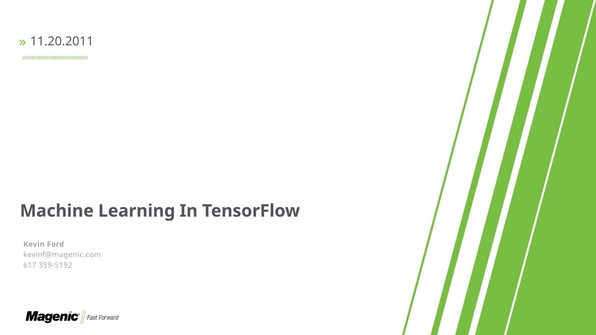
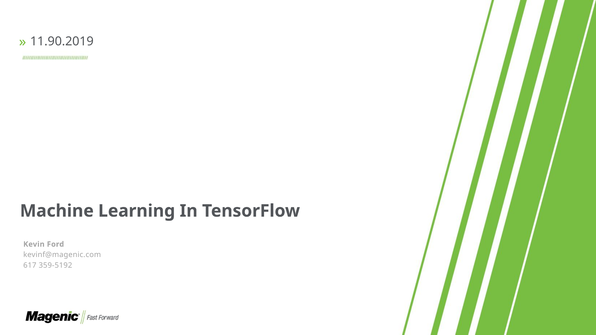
11.20.2011: 11.20.2011 -> 11.90.2019
